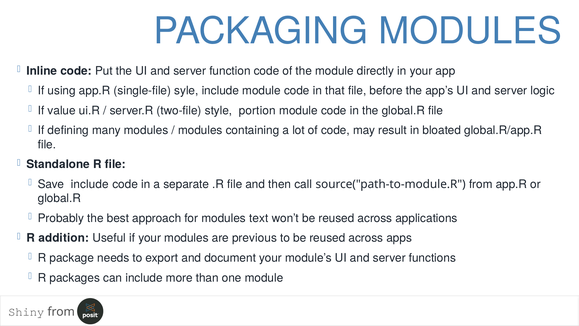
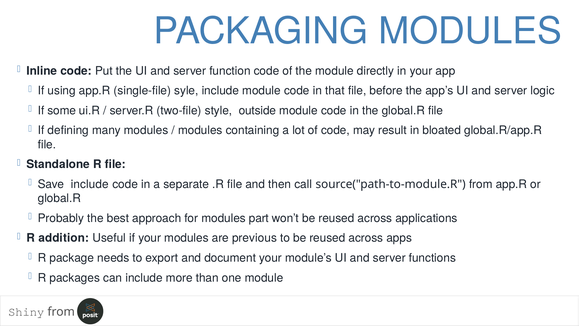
value: value -> some
portion: portion -> outside
text: text -> part
